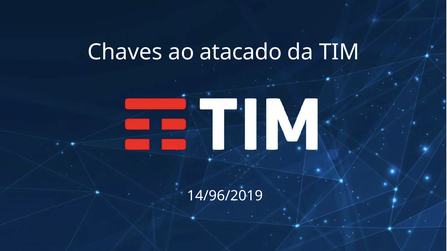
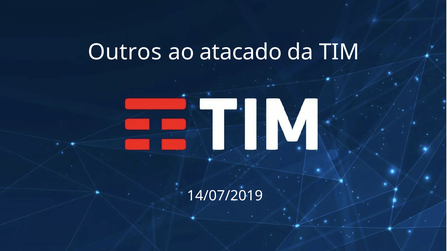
Chaves: Chaves -> Outros
14/96/2019: 14/96/2019 -> 14/07/2019
